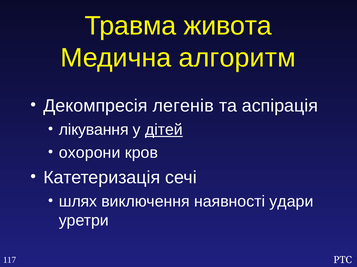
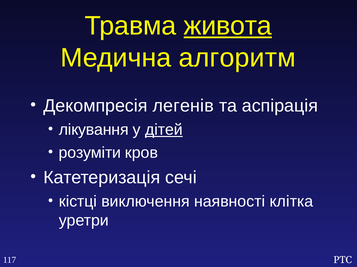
живота underline: none -> present
охорони: охорони -> розуміти
шлях: шлях -> кістці
удари: удари -> клітка
